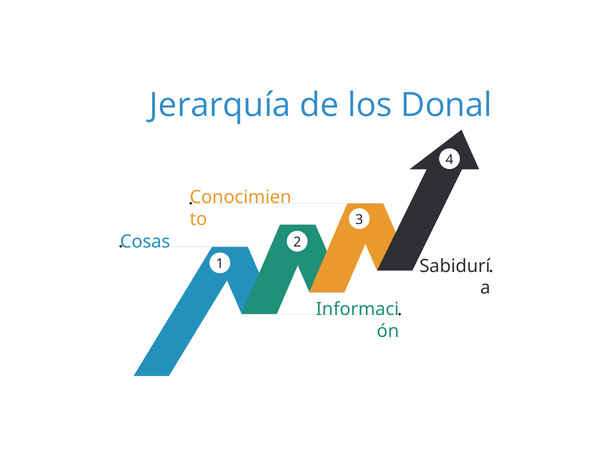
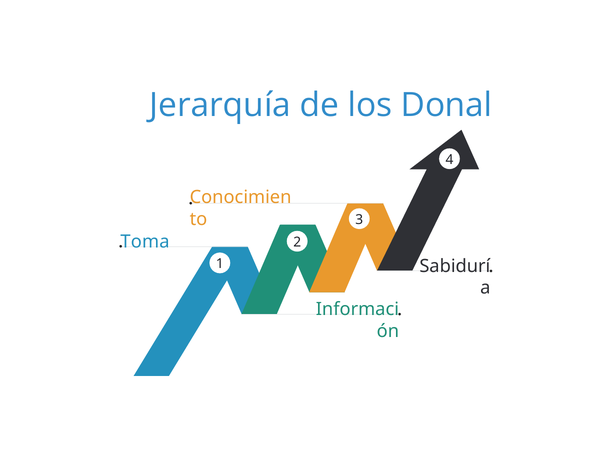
Cosas: Cosas -> Toma
